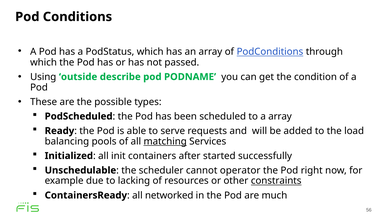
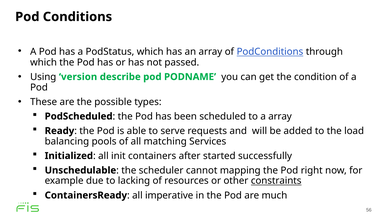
outside: outside -> version
matching underline: present -> none
operator: operator -> mapping
networked: networked -> imperative
